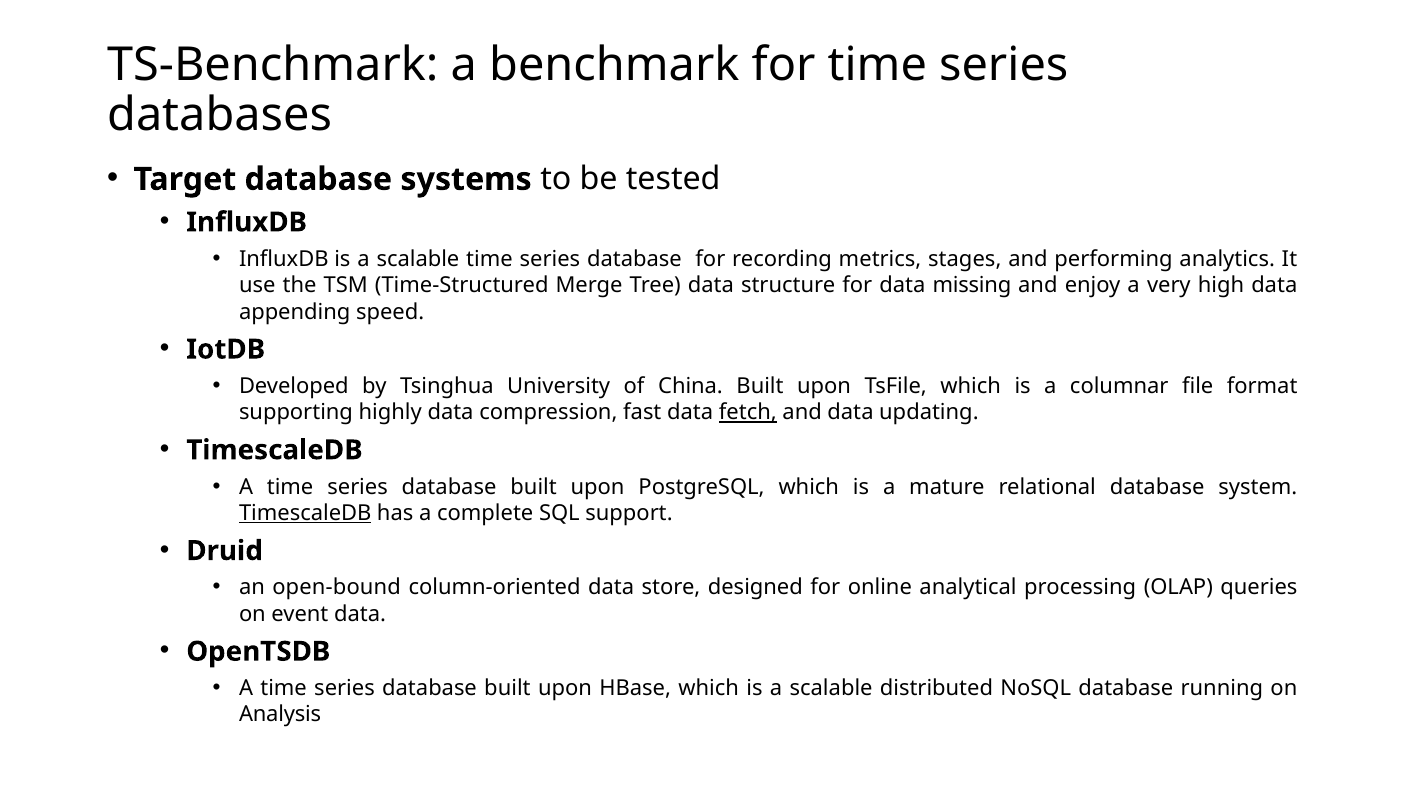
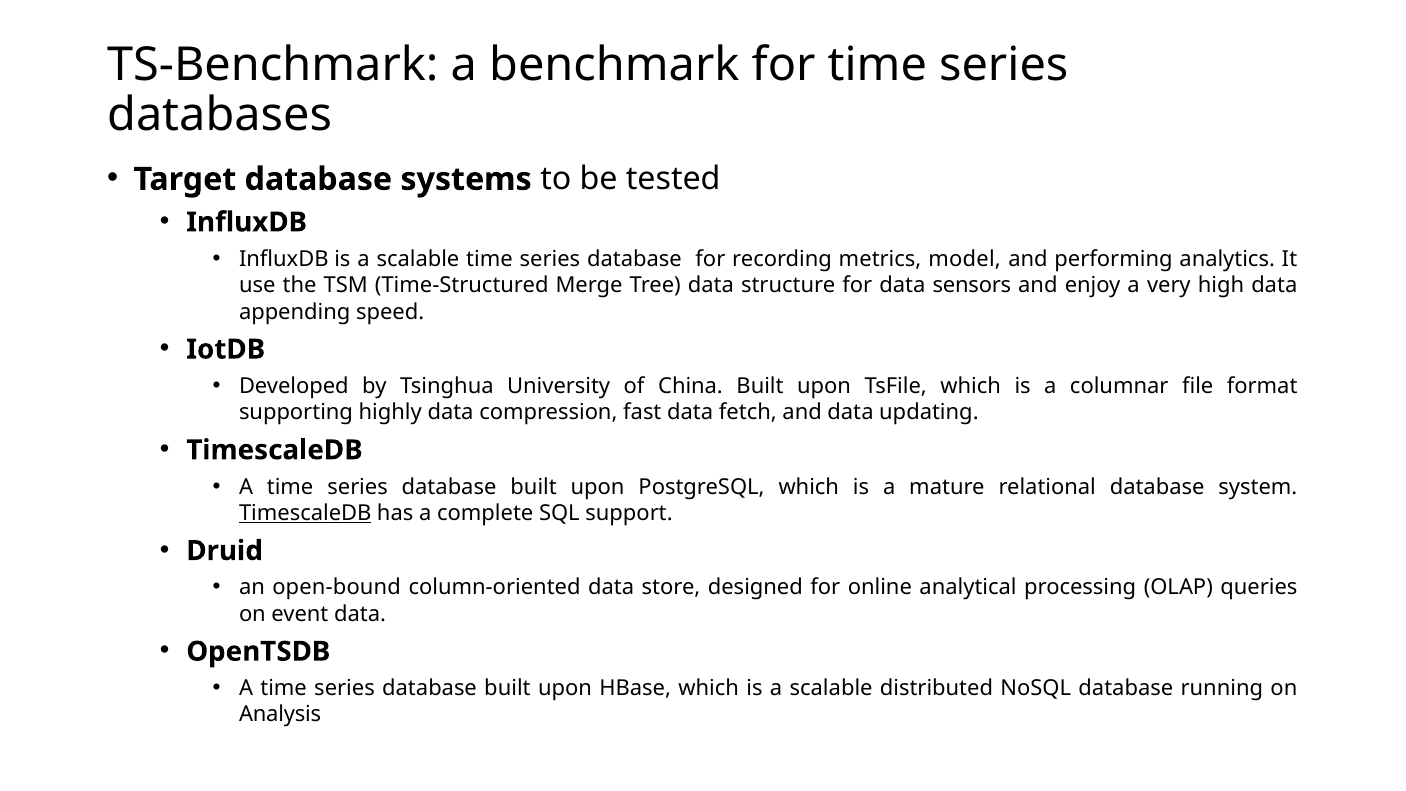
stages: stages -> model
missing: missing -> sensors
fetch underline: present -> none
